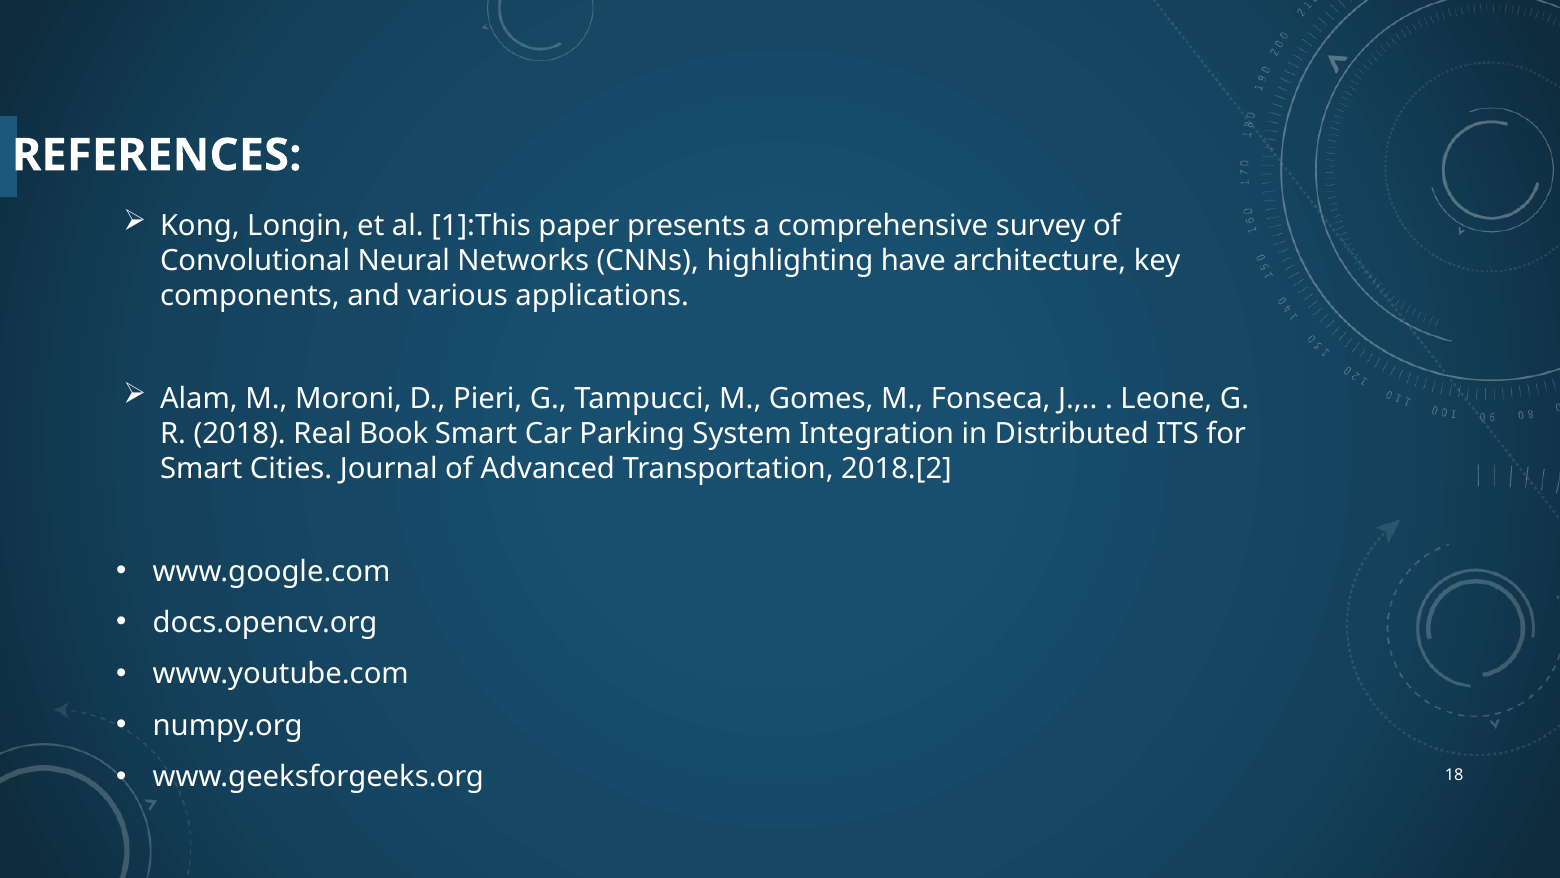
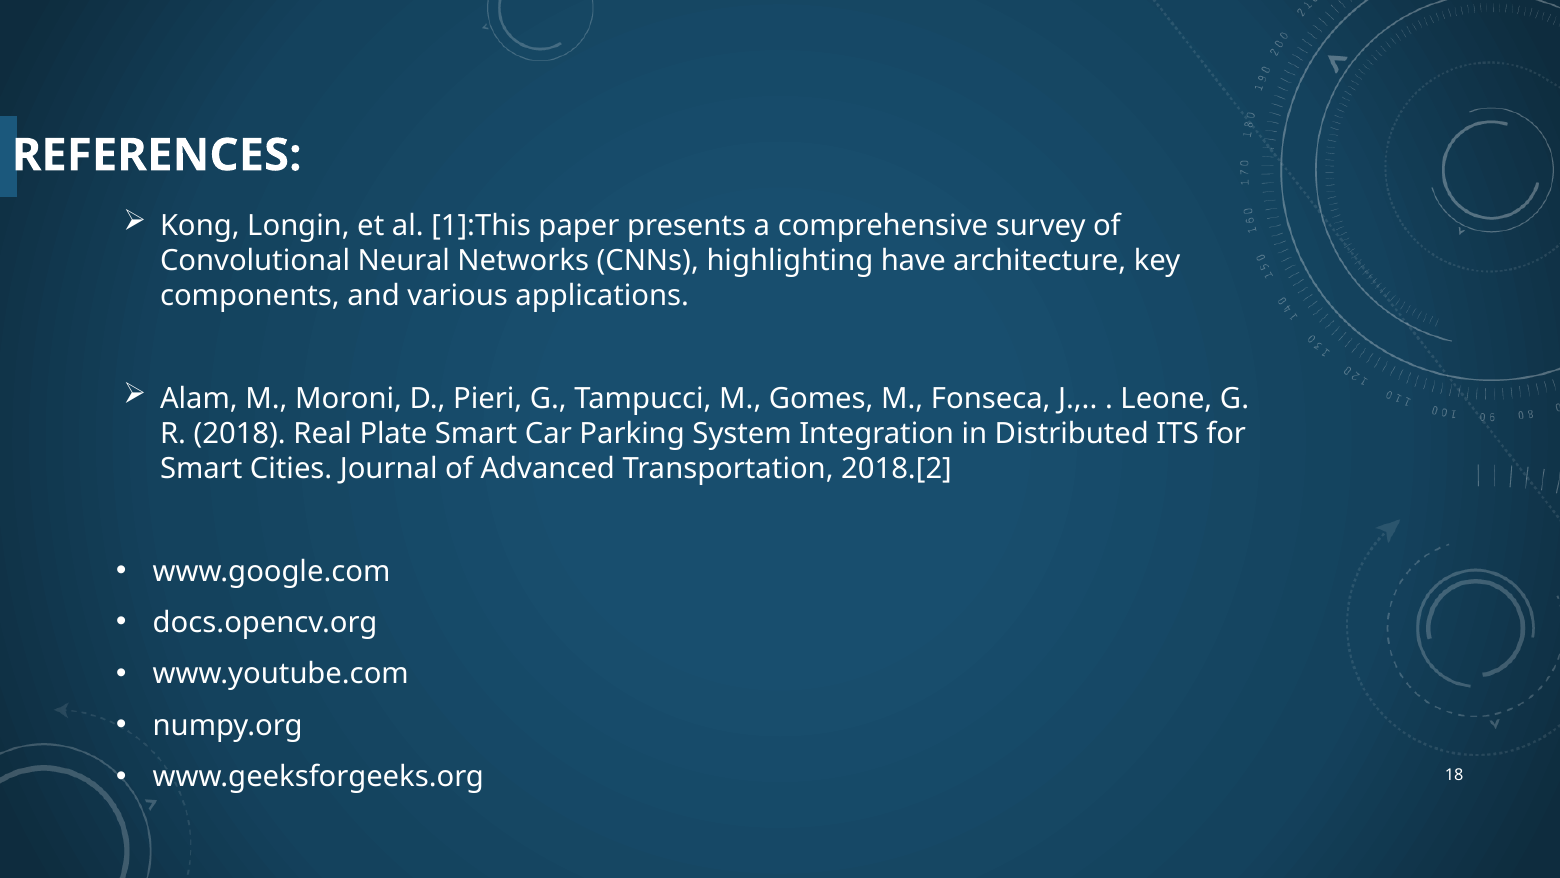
Book: Book -> Plate
